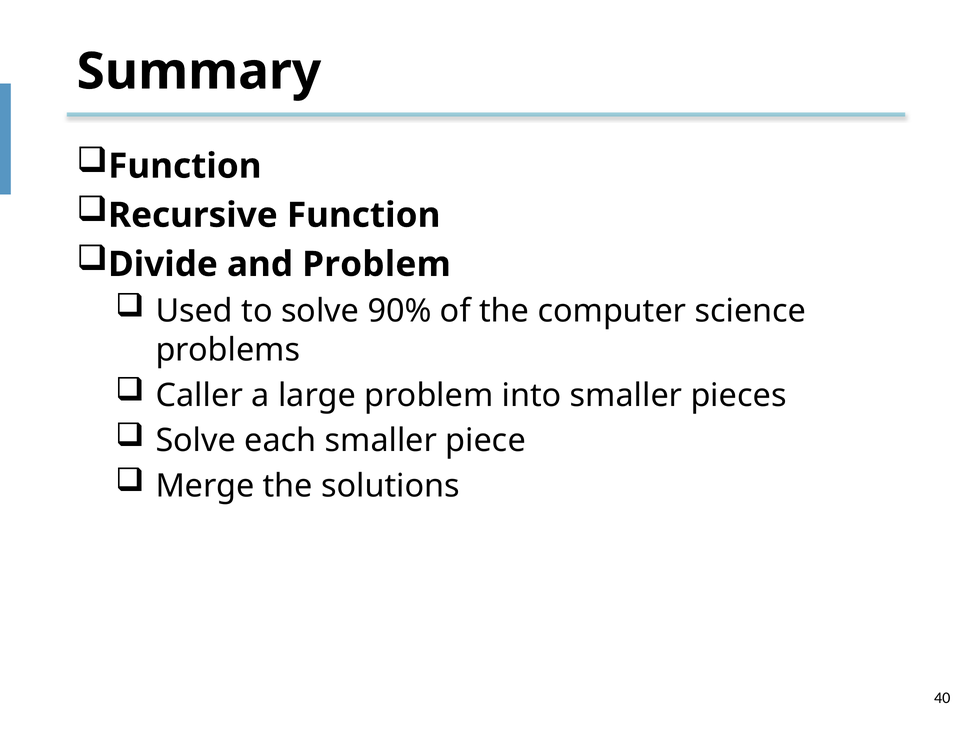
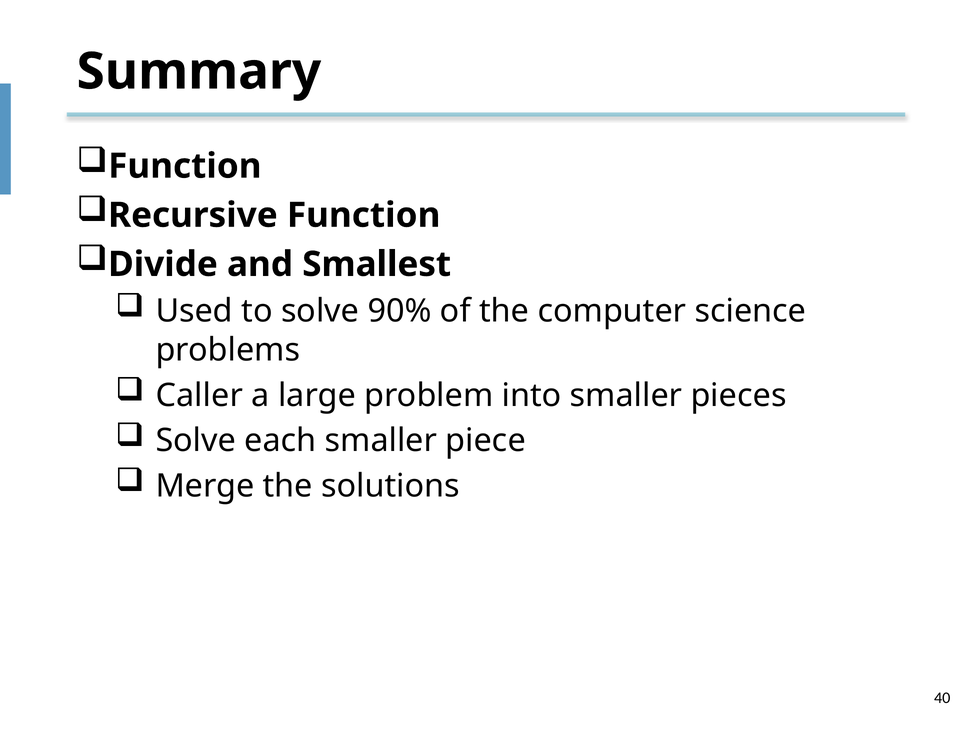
and Problem: Problem -> Smallest
